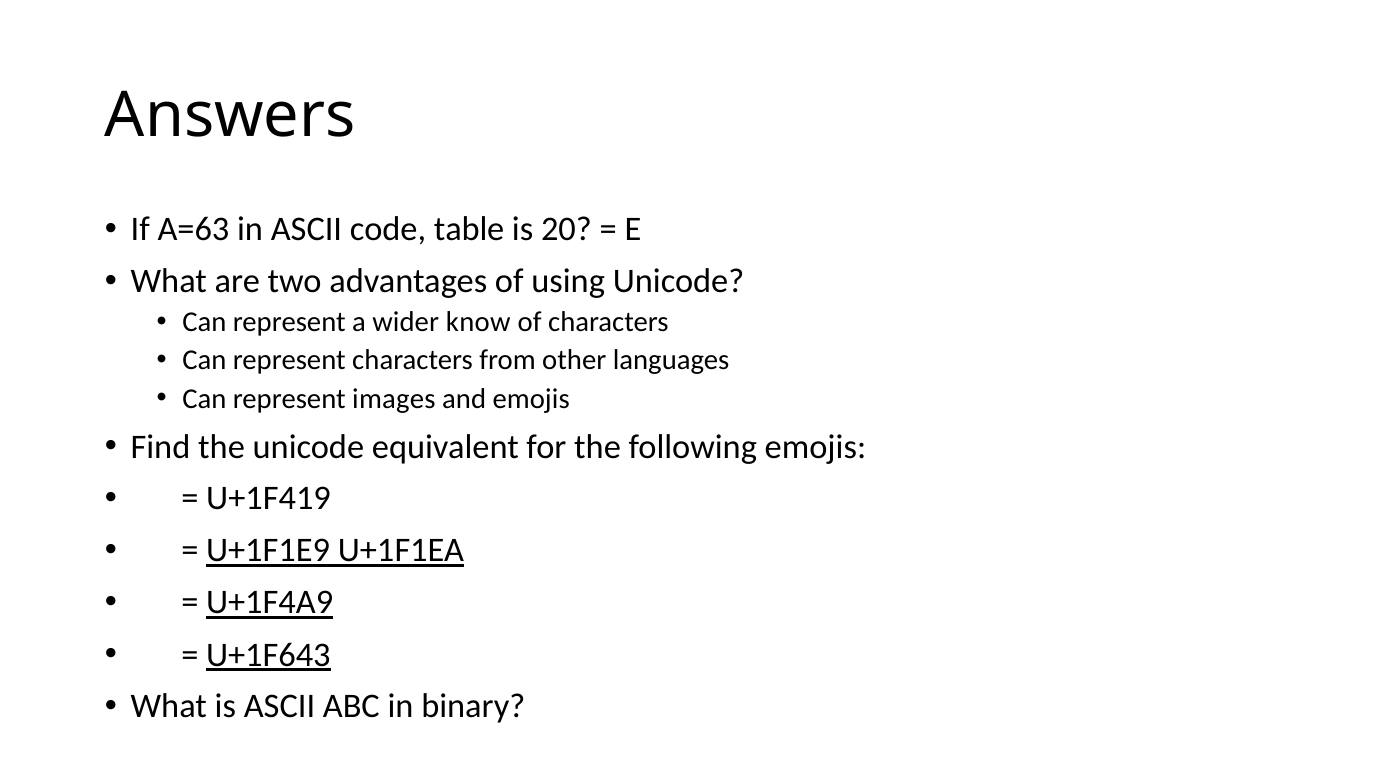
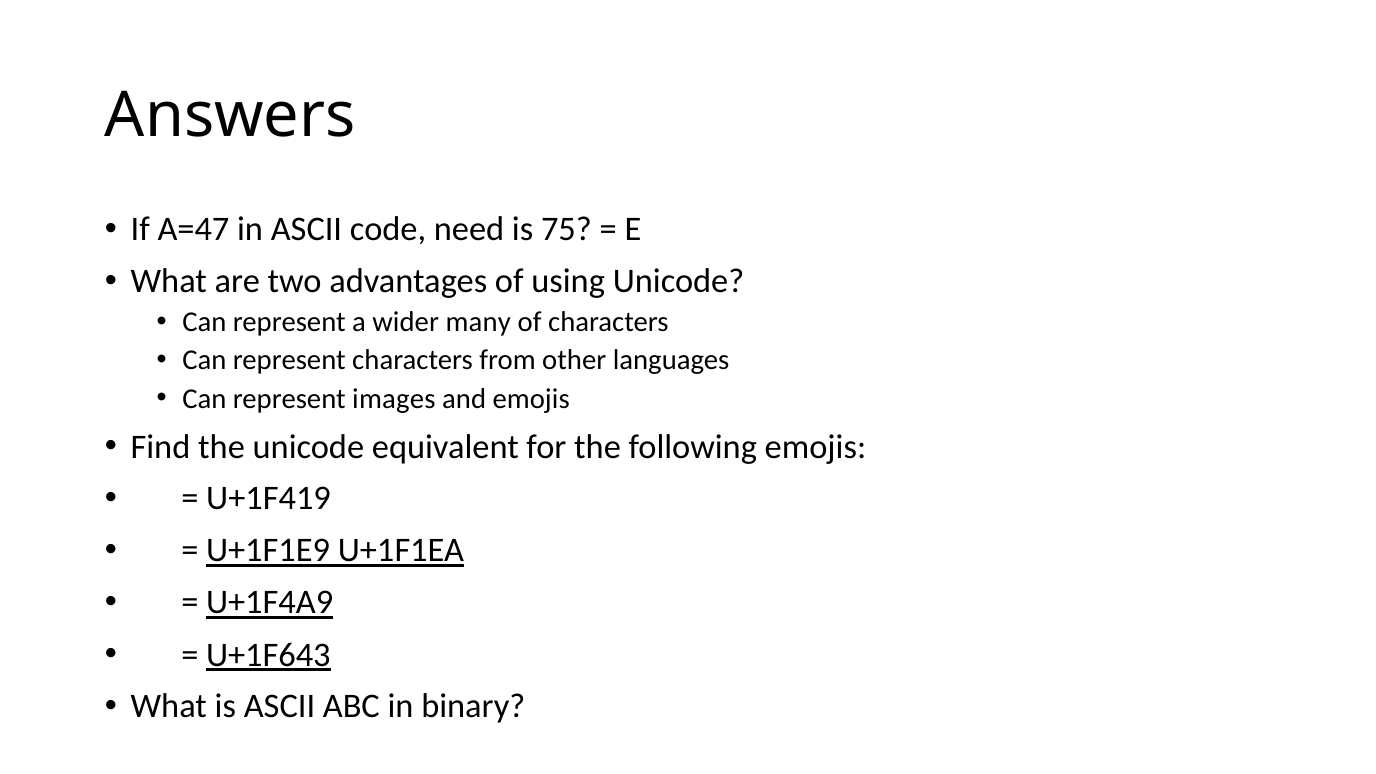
A=63: A=63 -> A=47
table: table -> need
20: 20 -> 75
know: know -> many
